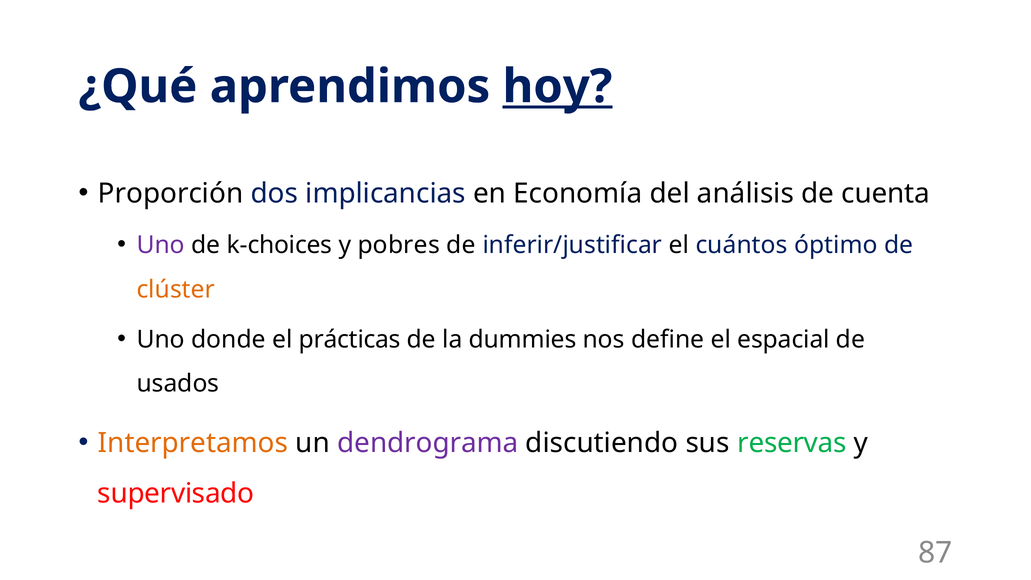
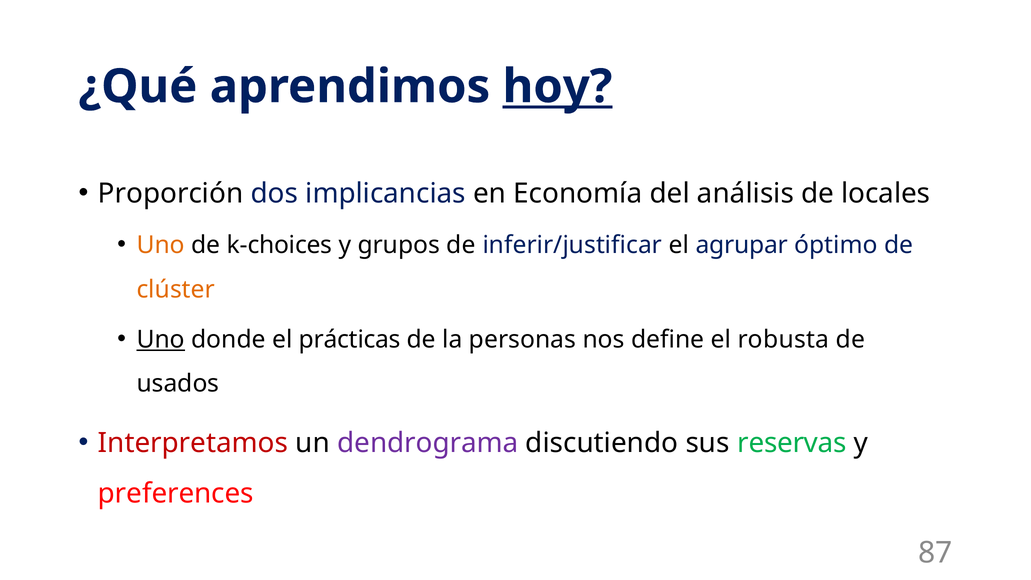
cuenta: cuenta -> locales
Uno at (161, 245) colour: purple -> orange
pobres: pobres -> grupos
cuántos: cuántos -> agrupar
Uno at (161, 339) underline: none -> present
dummies: dummies -> personas
espacial: espacial -> robusta
Interpretamos colour: orange -> red
supervisado: supervisado -> preferences
